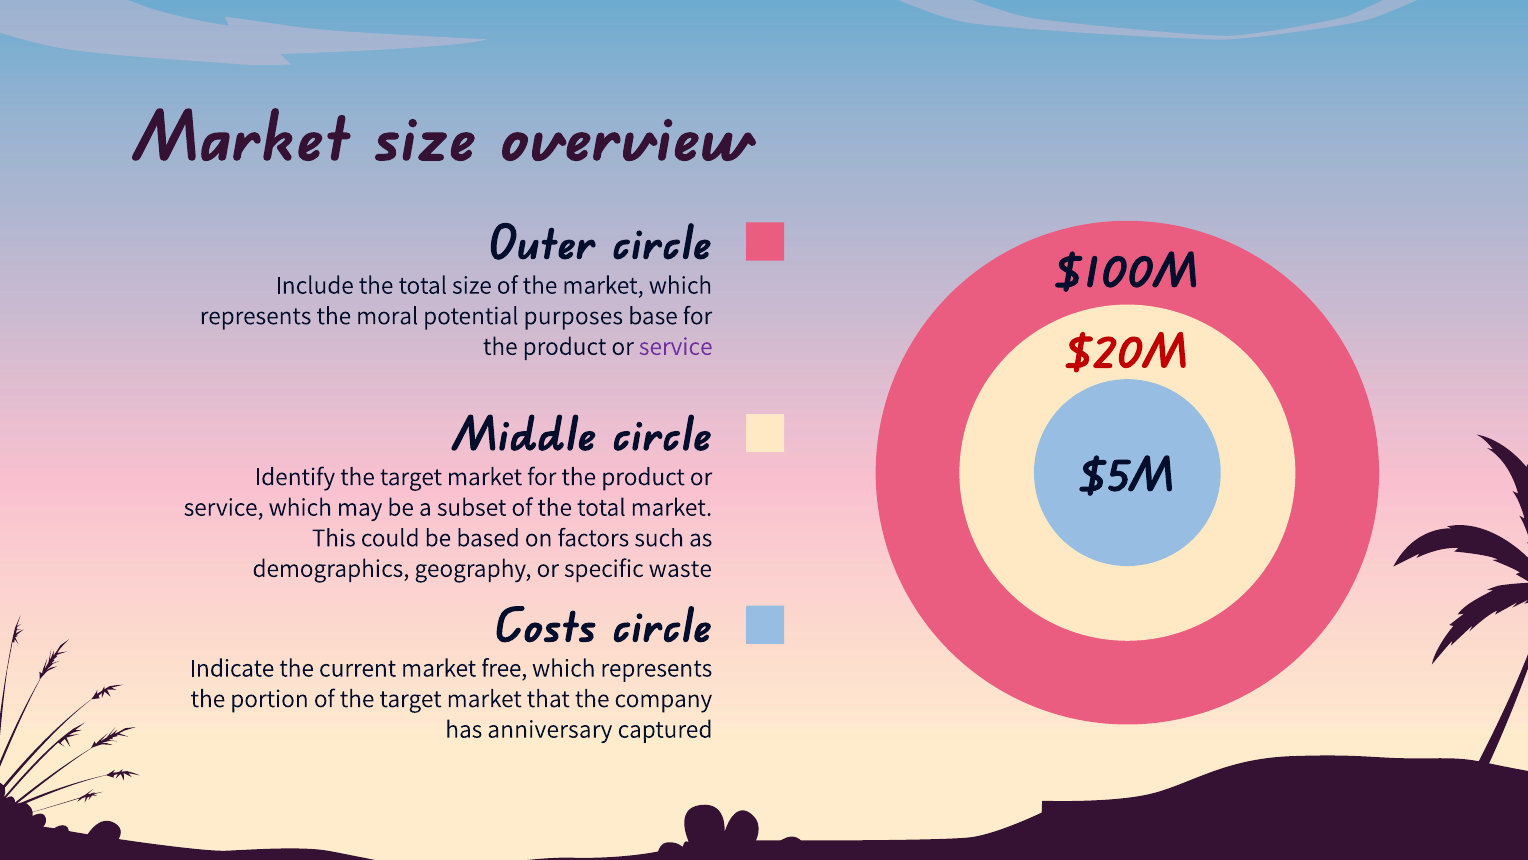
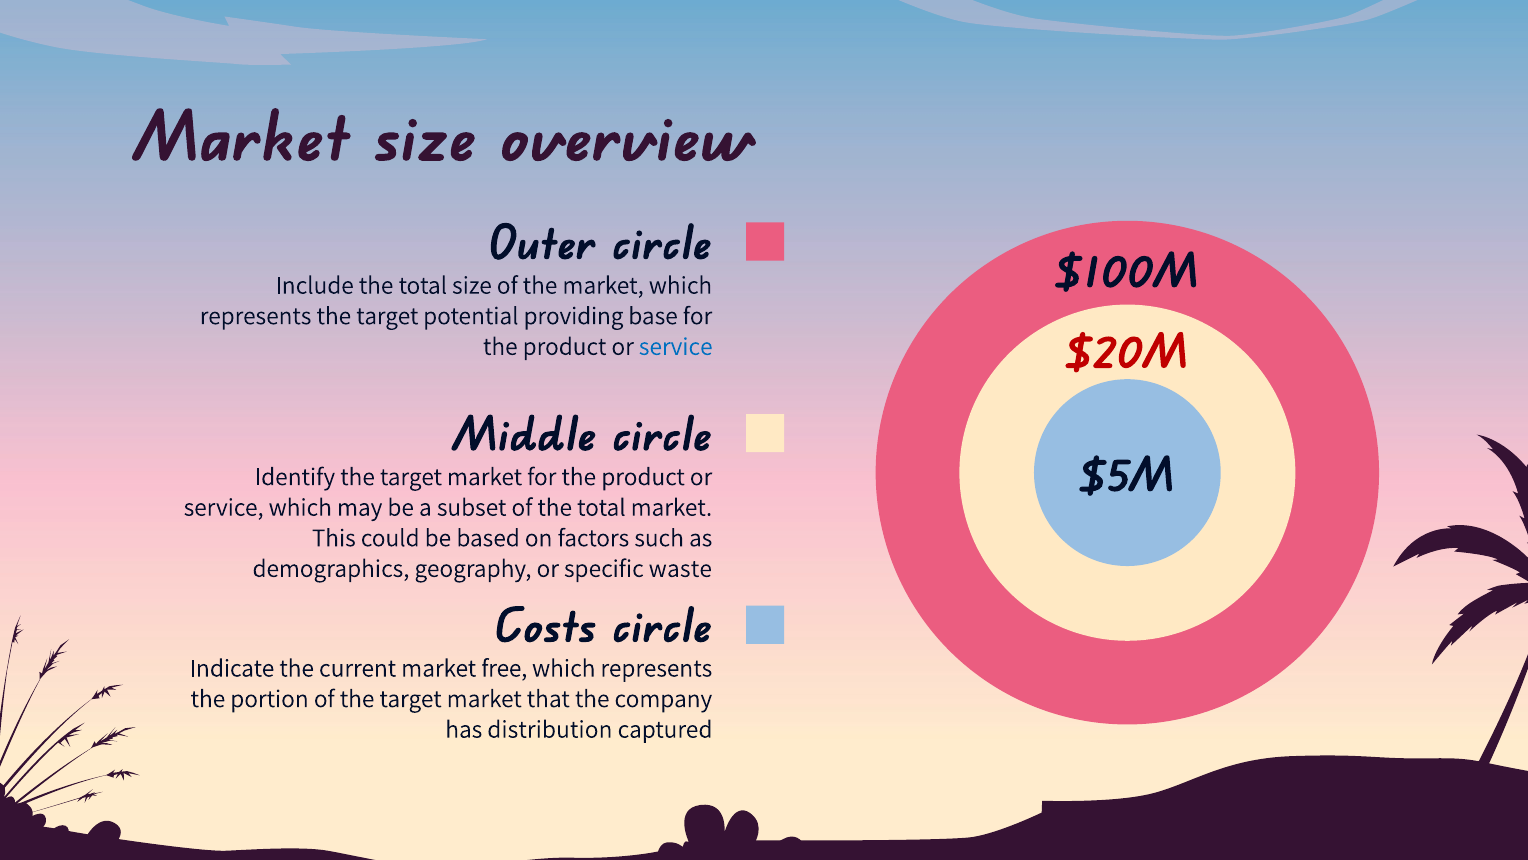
represents the moral: moral -> target
purposes: purposes -> providing
service at (676, 346) colour: purple -> blue
anniversary: anniversary -> distribution
